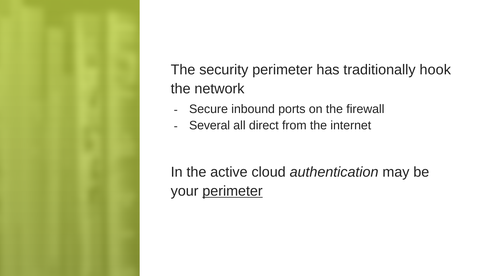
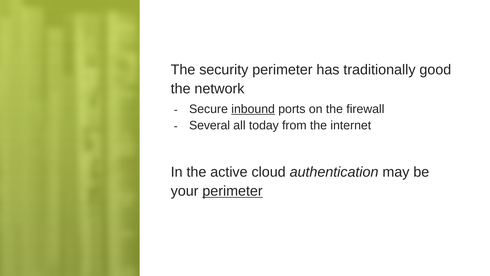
hook: hook -> good
inbound underline: none -> present
direct: direct -> today
